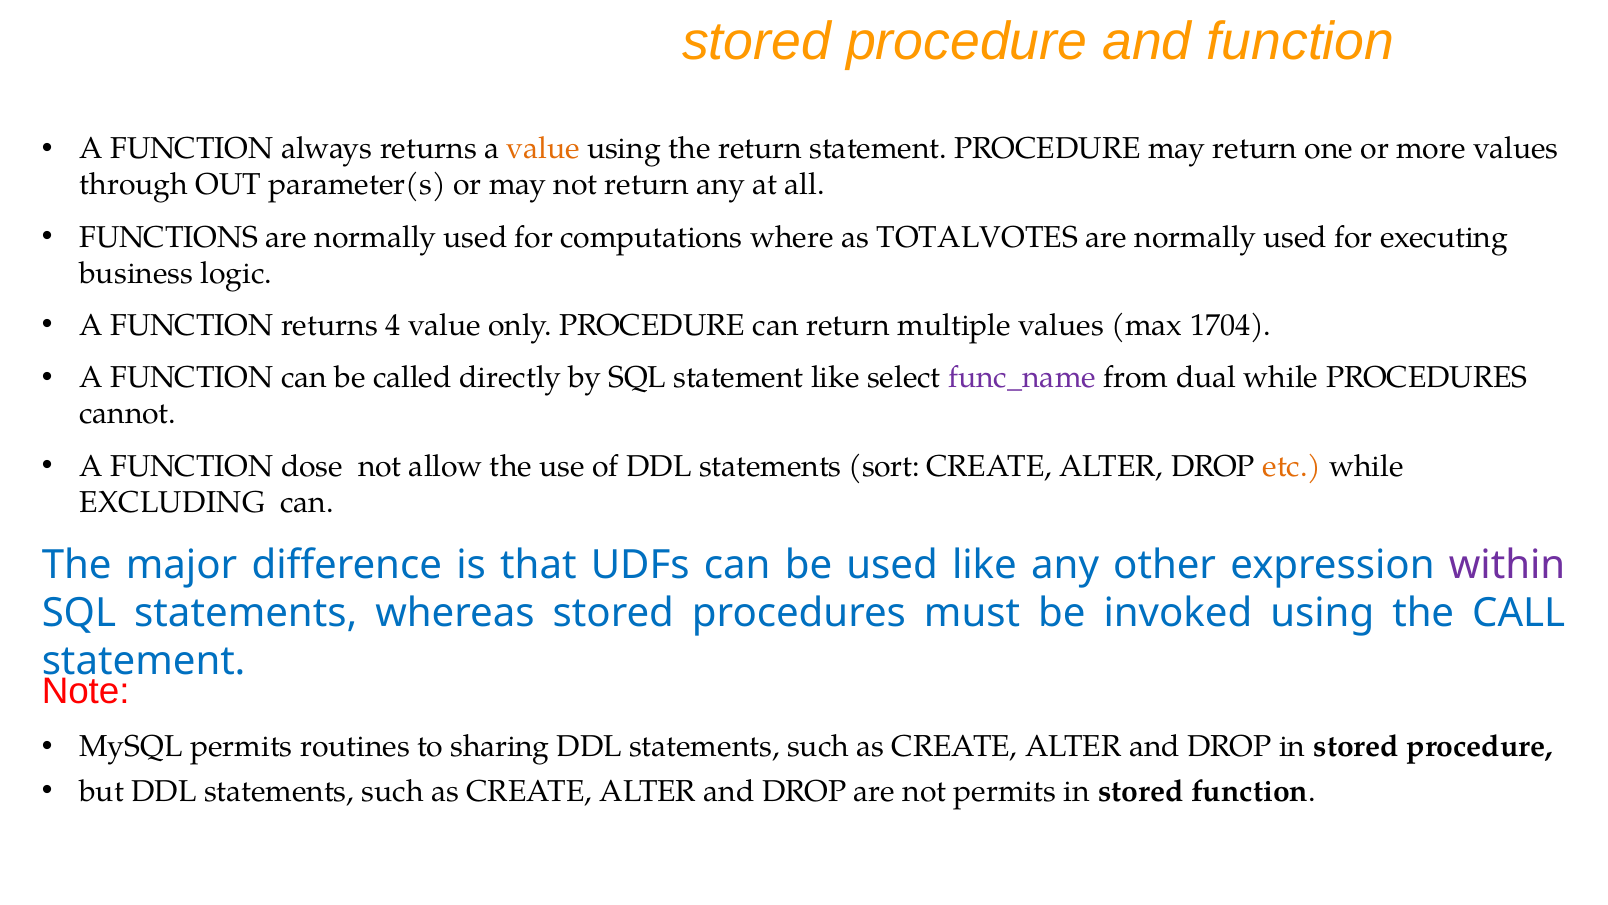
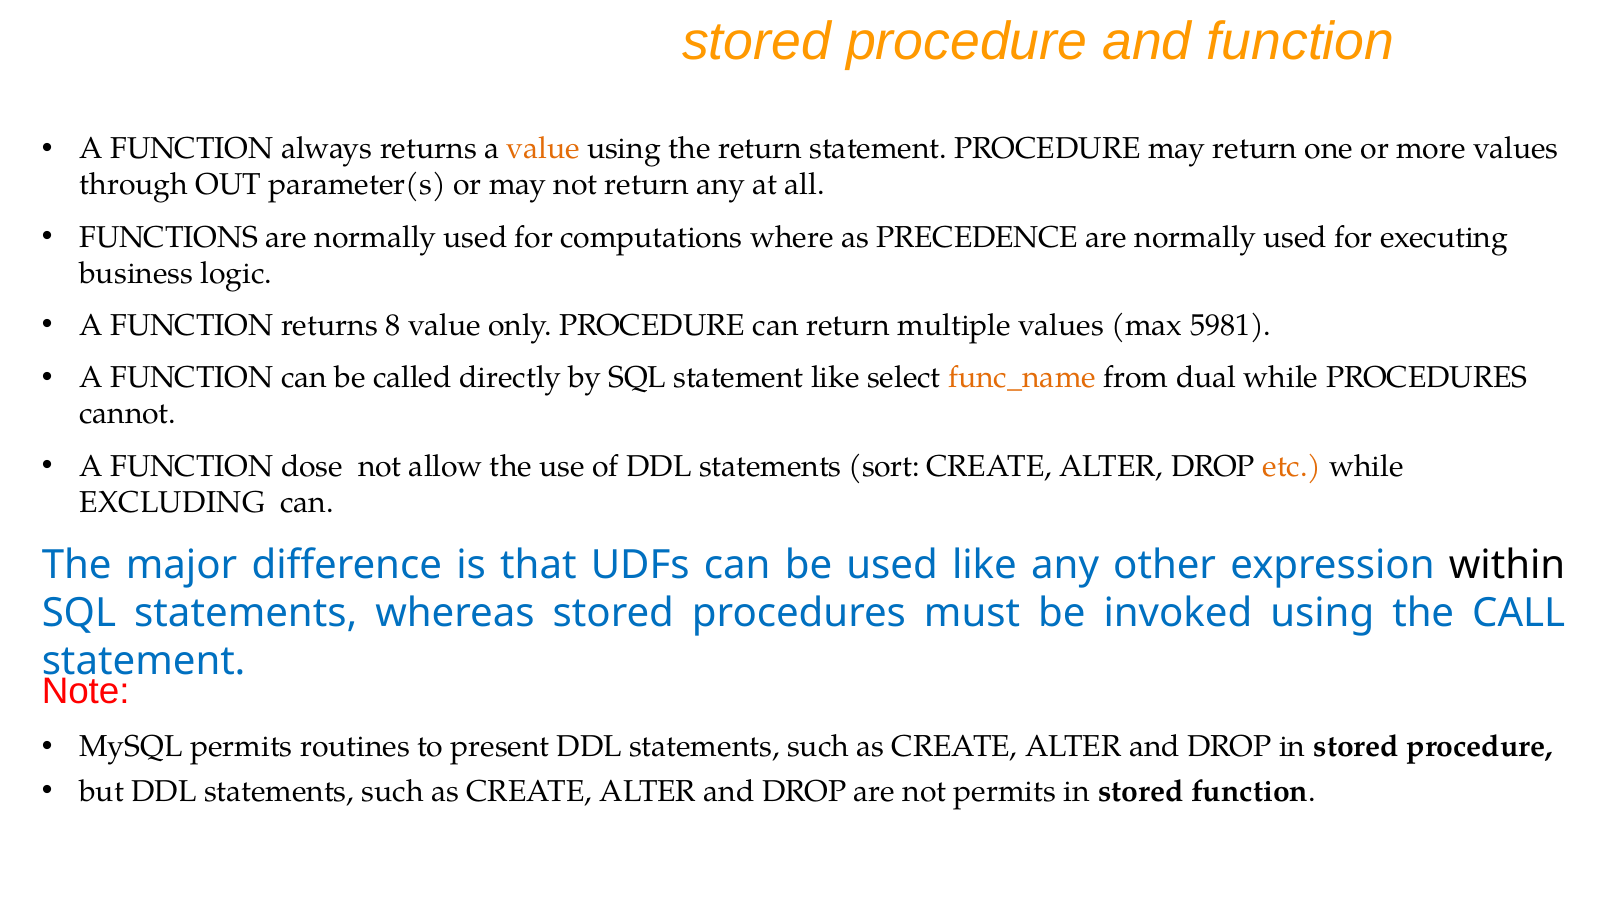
TOTALVOTES: TOTALVOTES -> PRECEDENCE
4: 4 -> 8
1704: 1704 -> 5981
func_name colour: purple -> orange
within colour: purple -> black
sharing: sharing -> present
